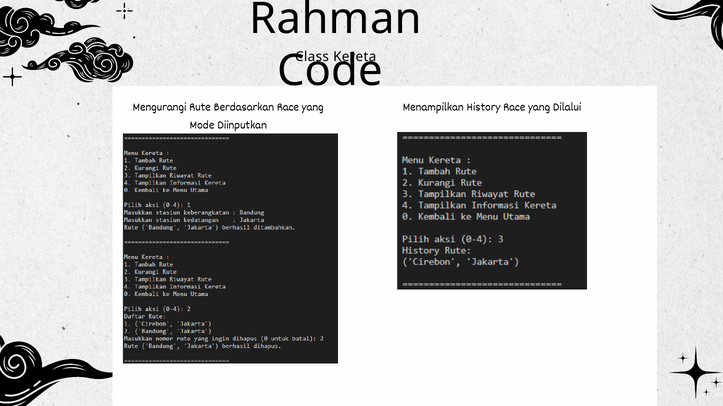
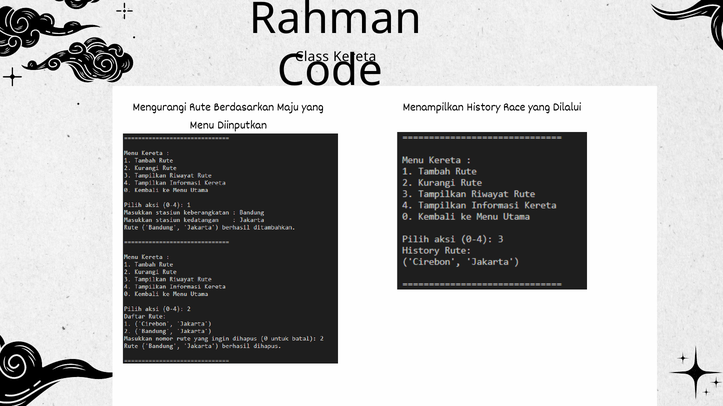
Berdasarkan Race: Race -> Maju
Mode: Mode -> Menu
